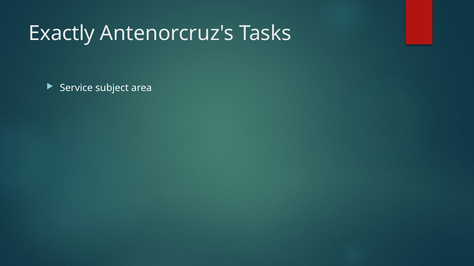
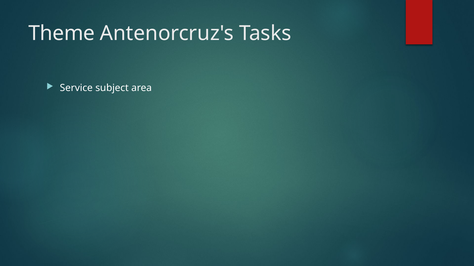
Exactly: Exactly -> Theme
